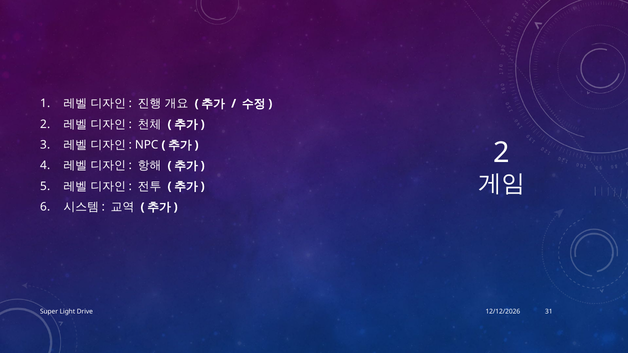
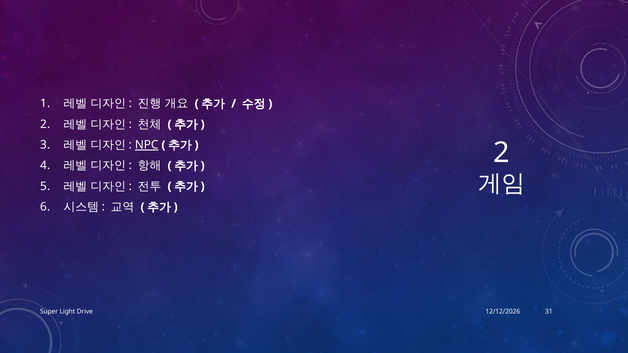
NPC underline: none -> present
